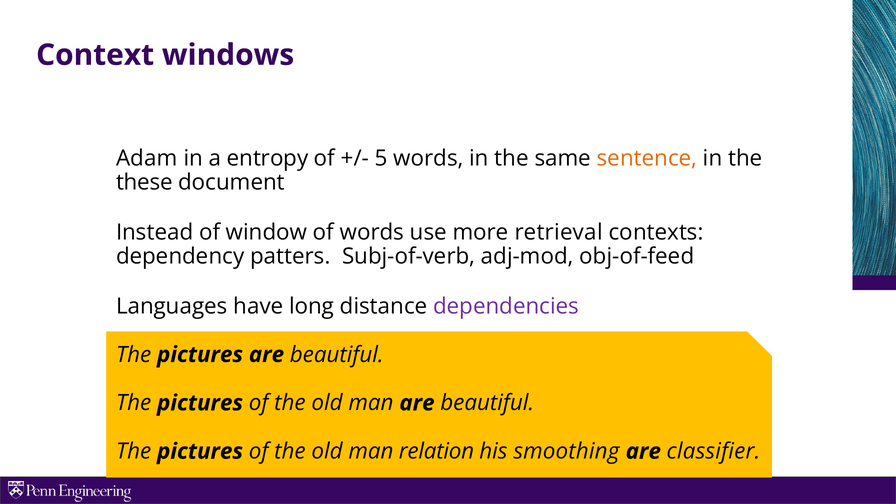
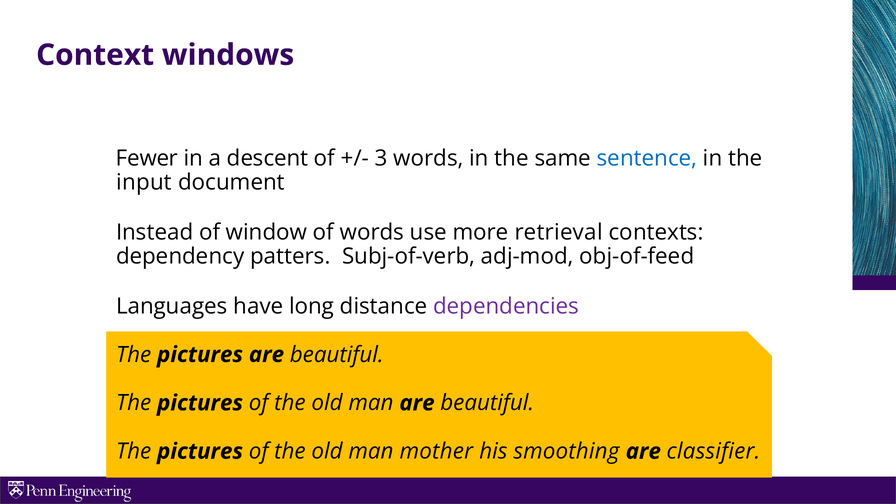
Adam: Adam -> Fewer
entropy: entropy -> descent
5: 5 -> 3
sentence colour: orange -> blue
these: these -> input
relation: relation -> mother
